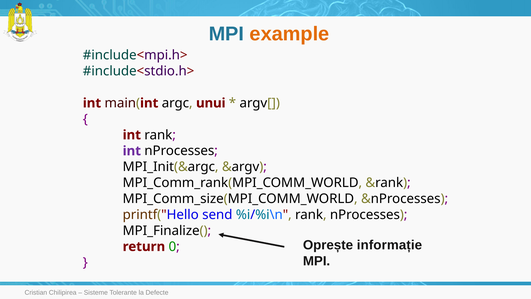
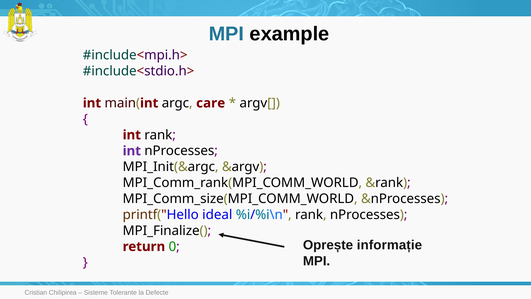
example colour: orange -> black
unui: unui -> care
send: send -> ideal
